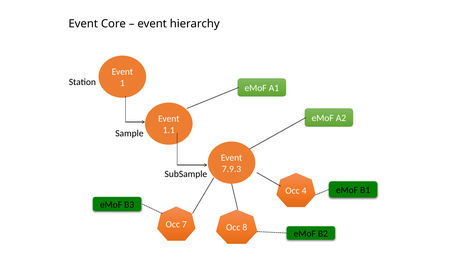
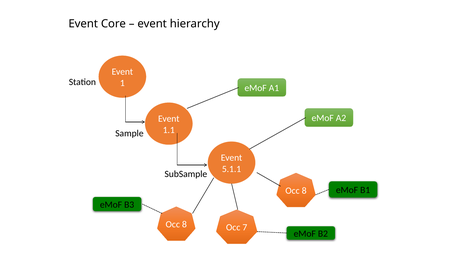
7.9.3: 7.9.3 -> 5.1.1
4 at (304, 191): 4 -> 8
7 at (184, 225): 7 -> 8
8: 8 -> 7
